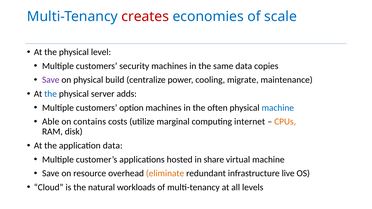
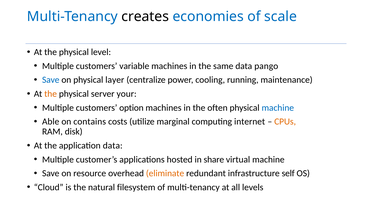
creates colour: red -> black
security: security -> variable
copies: copies -> pango
Save at (51, 80) colour: purple -> blue
build: build -> layer
migrate: migrate -> running
the at (51, 94) colour: blue -> orange
adds: adds -> your
live: live -> self
workloads: workloads -> filesystem
